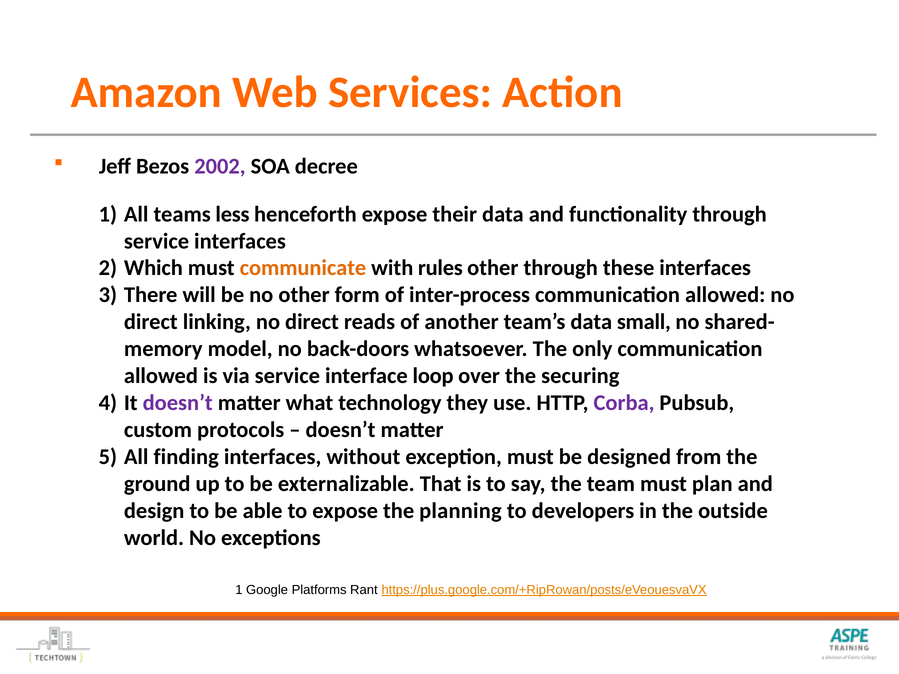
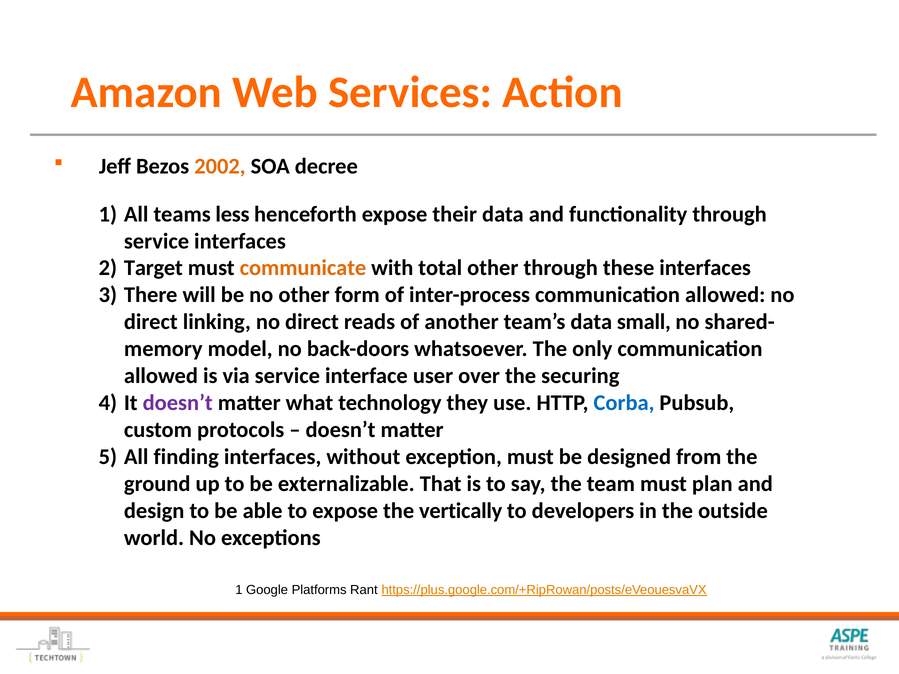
2002 colour: purple -> orange
Which: Which -> Target
rules: rules -> total
loop: loop -> user
Corba colour: purple -> blue
planning: planning -> vertically
